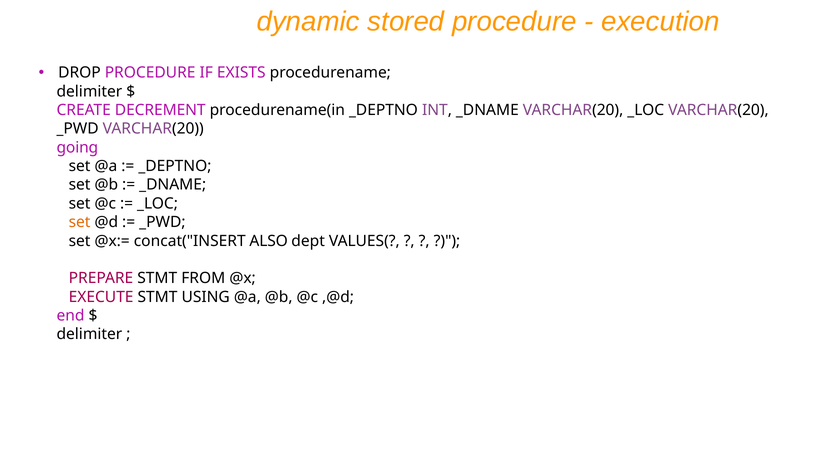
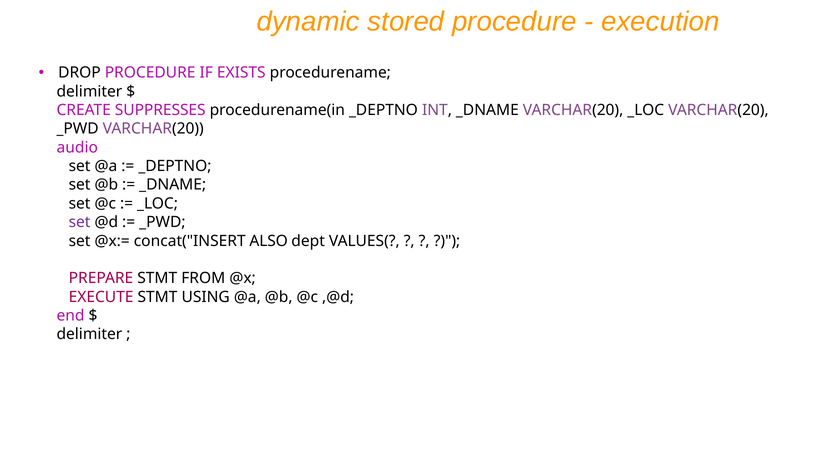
DECREMENT: DECREMENT -> SUPPRESSES
going: going -> audio
set at (80, 222) colour: orange -> purple
